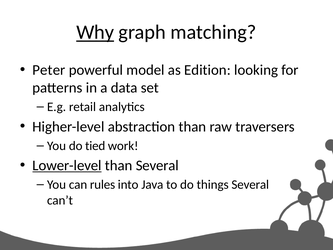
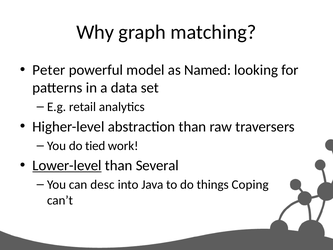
Why underline: present -> none
Edition: Edition -> Named
rules: rules -> desc
things Several: Several -> Coping
